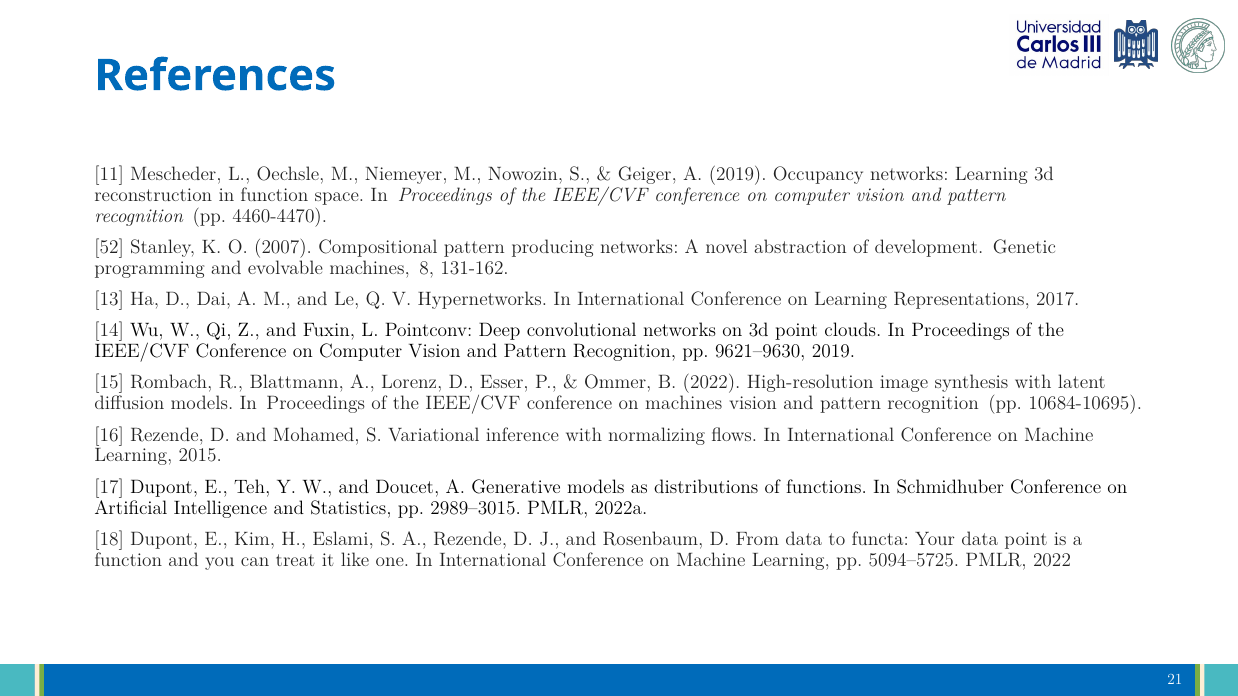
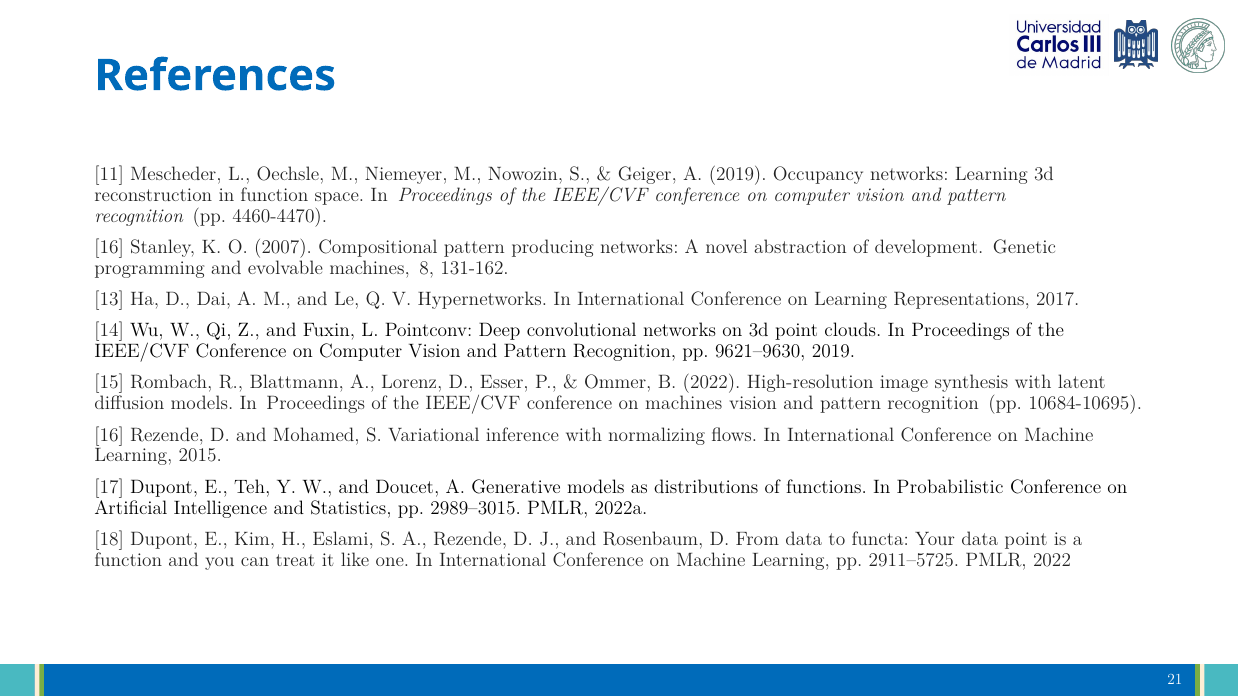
52 at (109, 247): 52 -> 16
Schmidhuber: Schmidhuber -> Probabilistic
5094–5725: 5094–5725 -> 2911–5725
